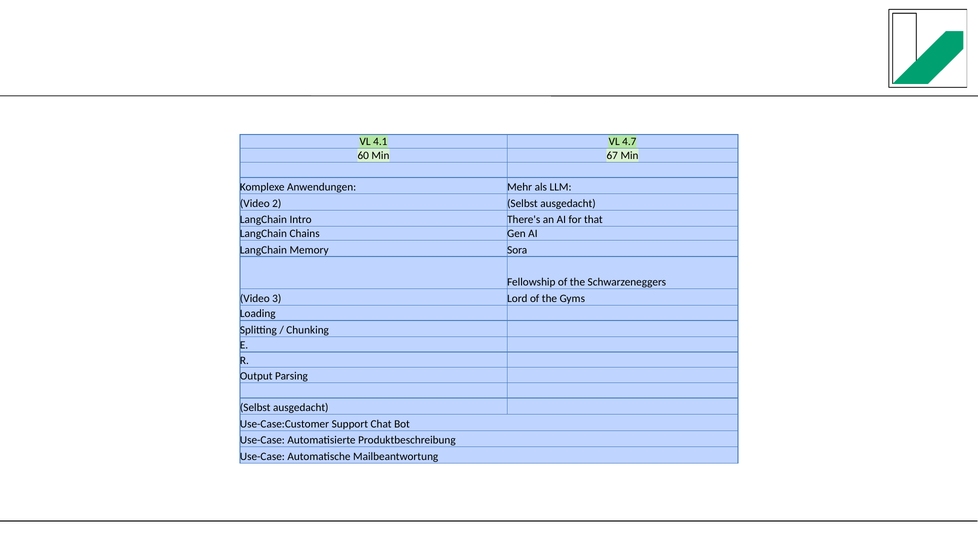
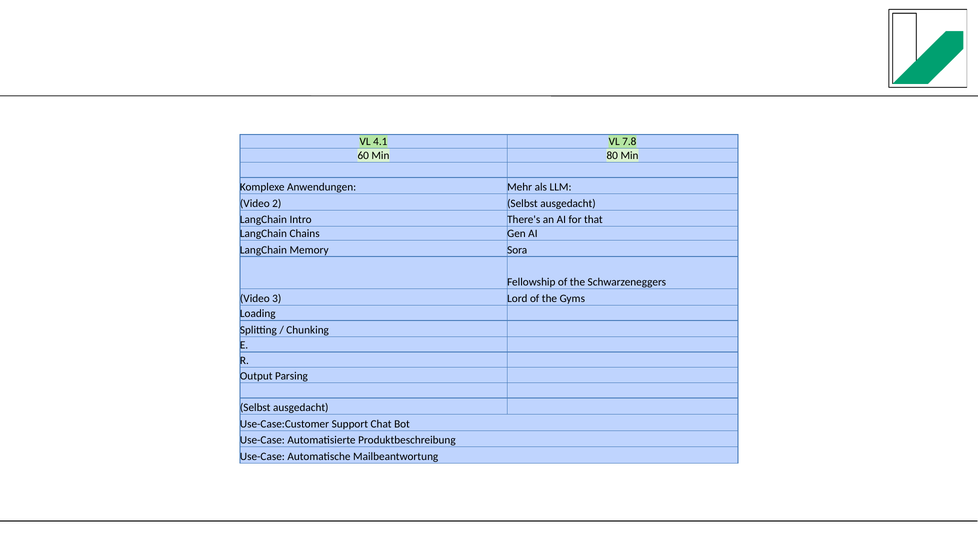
4.7: 4.7 -> 7.8
67: 67 -> 80
